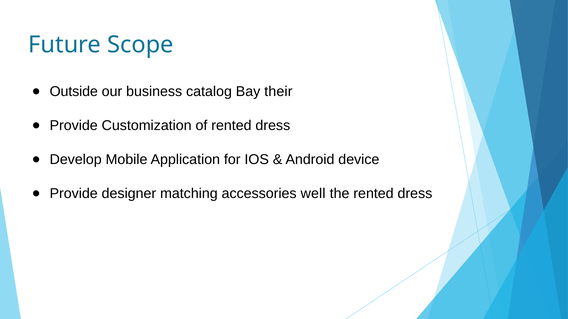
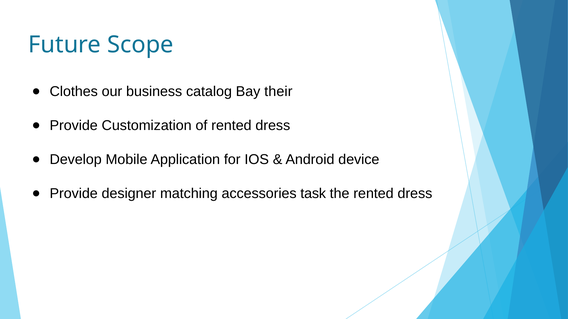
Outside: Outside -> Clothes
well: well -> task
